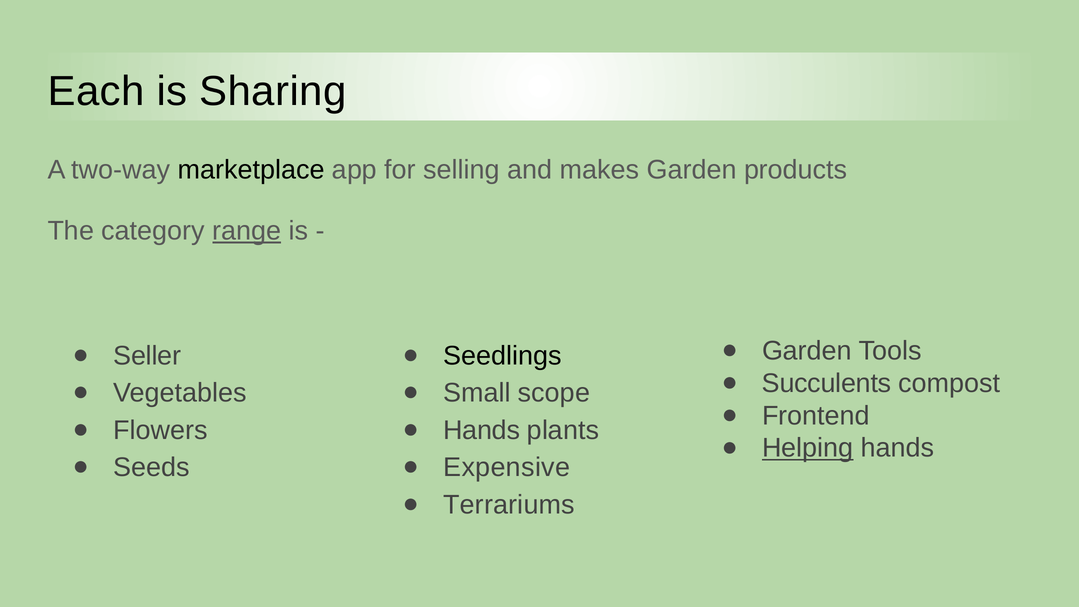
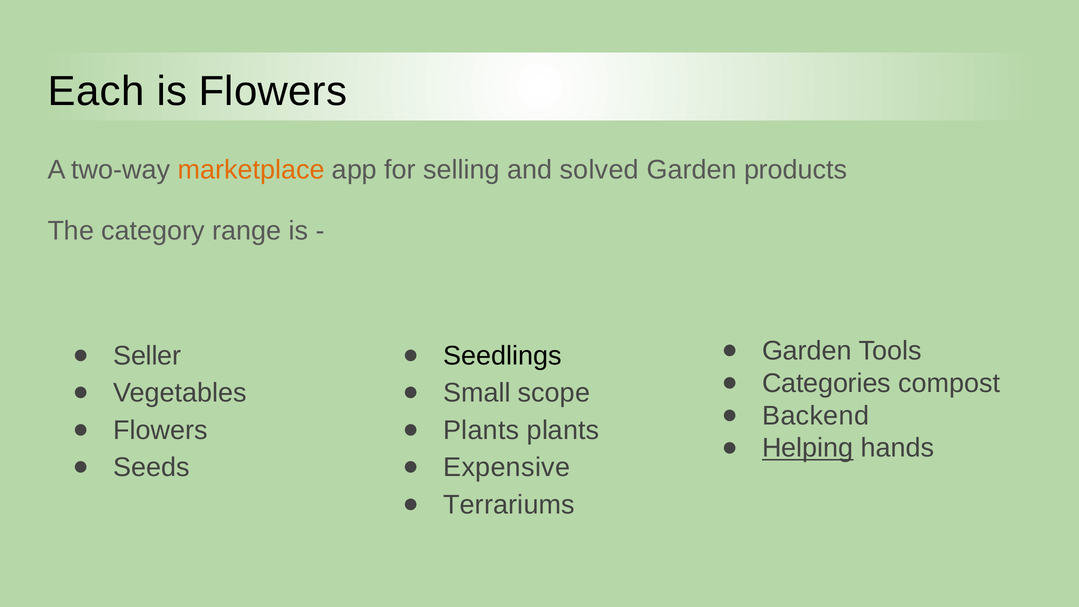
is Sharing: Sharing -> Flowers
marketplace colour: black -> orange
makes: makes -> solved
range underline: present -> none
Succulents: Succulents -> Categories
Frontend: Frontend -> Backend
Hands at (482, 430): Hands -> Plants
